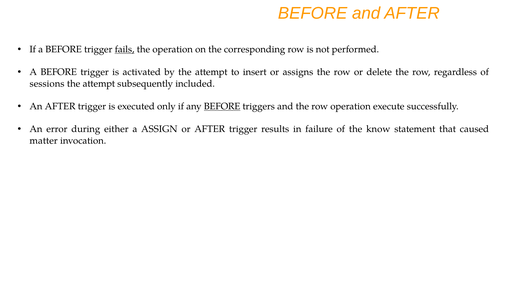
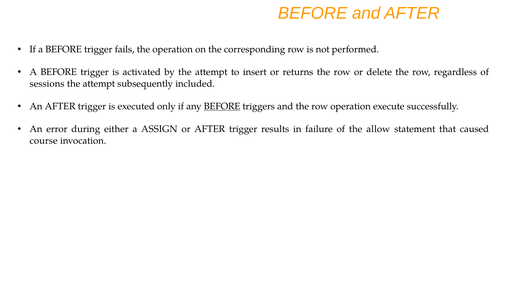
fails underline: present -> none
assigns: assigns -> returns
know: know -> allow
matter: matter -> course
